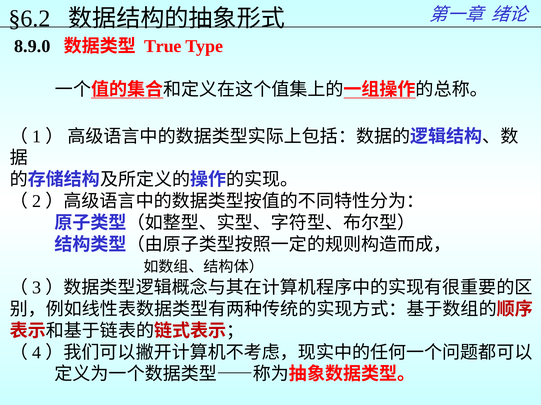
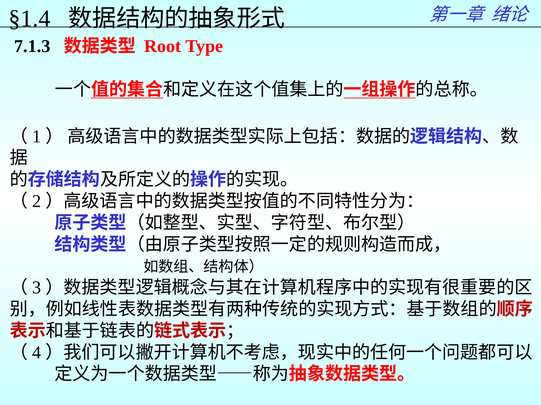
§6.2: §6.2 -> §1.4
8.9.0: 8.9.0 -> 7.1.3
True: True -> Root
